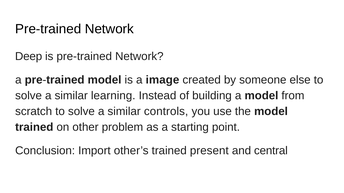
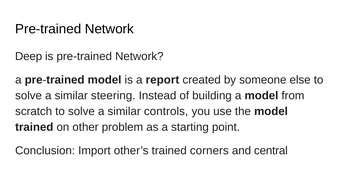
image: image -> report
learning: learning -> steering
present: present -> corners
